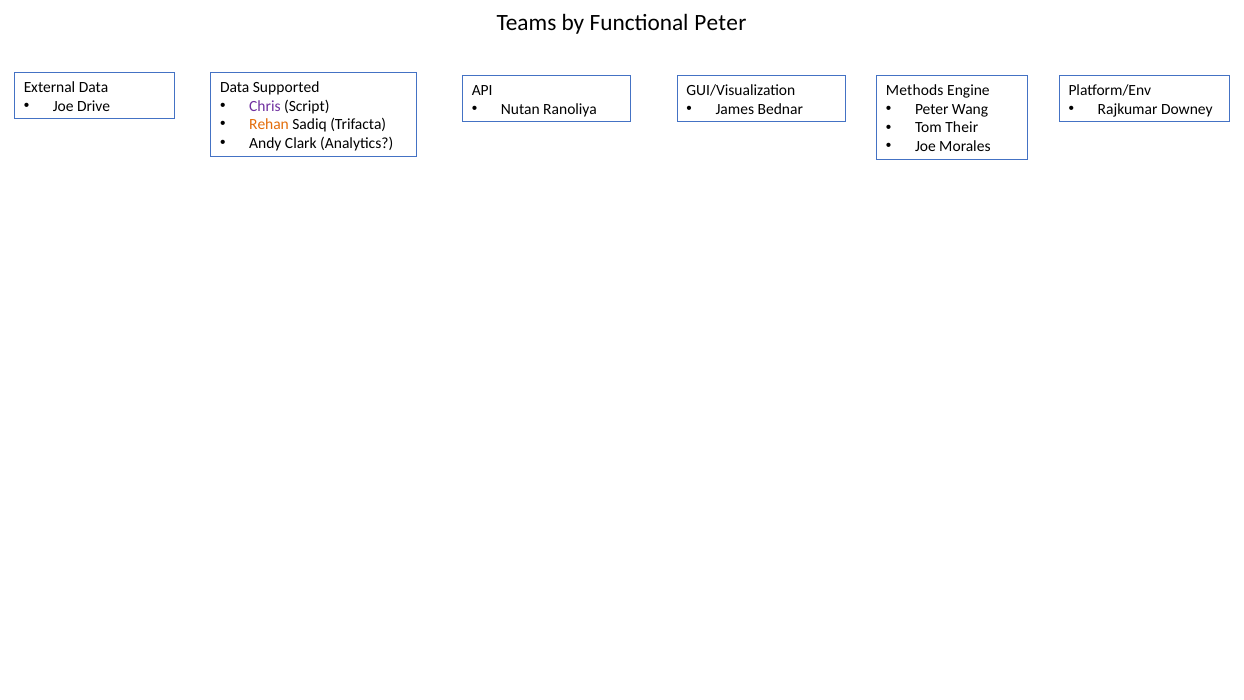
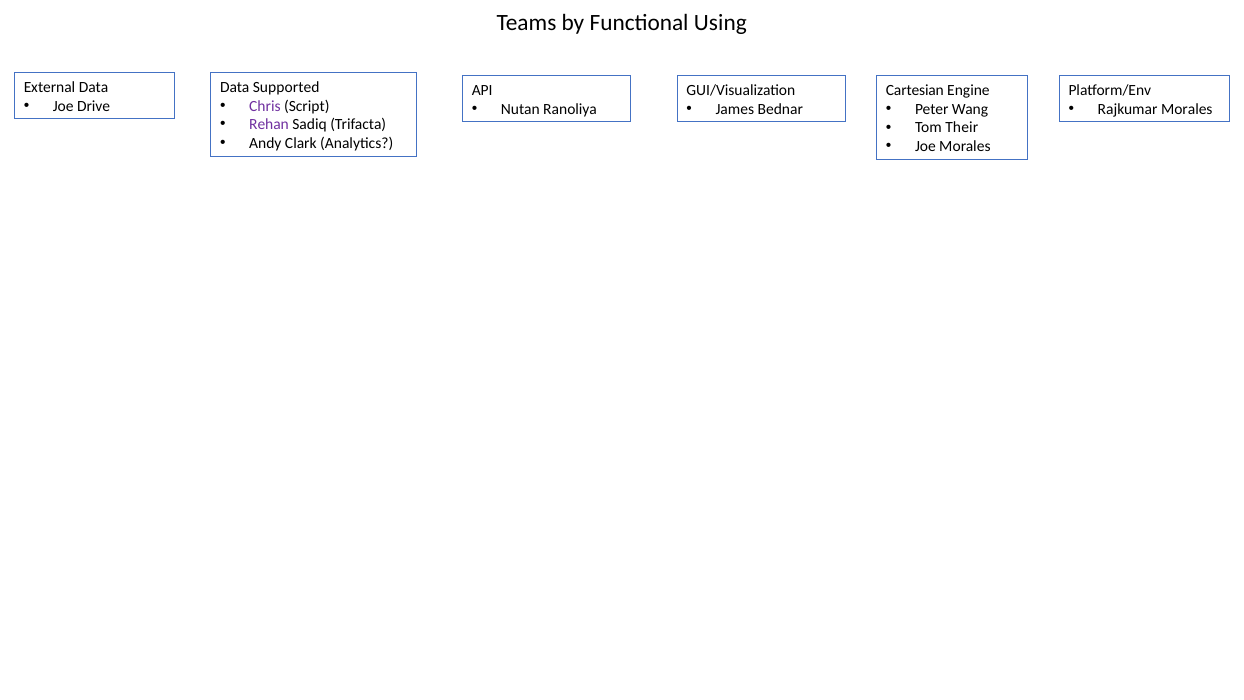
Functional Peter: Peter -> Using
Methods: Methods -> Cartesian
Rajkumar Downey: Downey -> Morales
Rehan colour: orange -> purple
